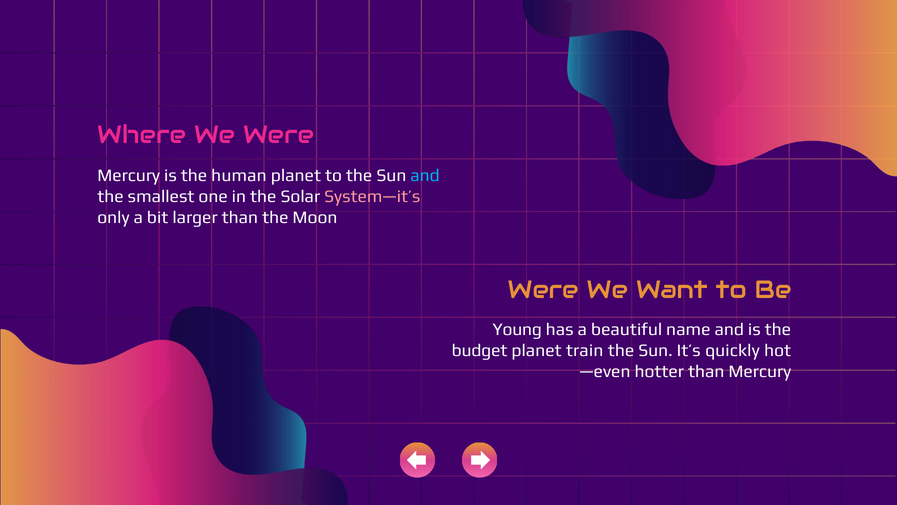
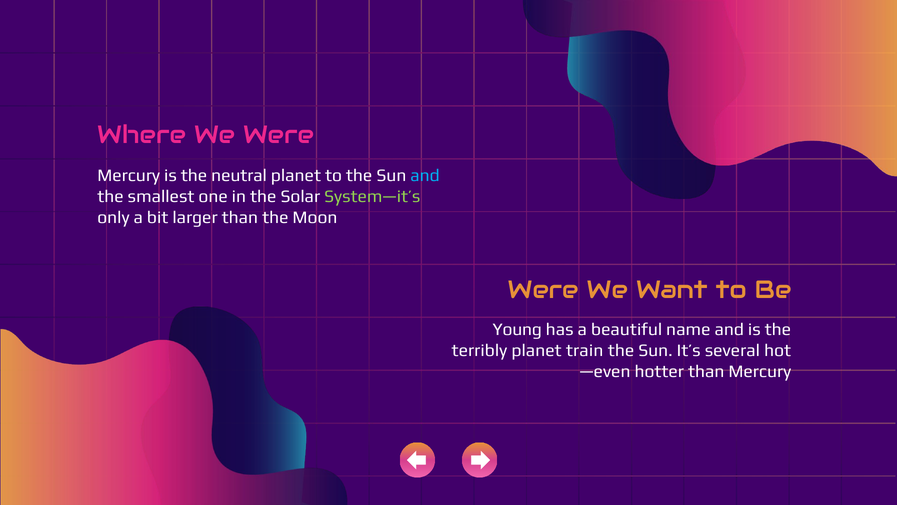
human: human -> neutral
System—it’s colour: pink -> light green
budget: budget -> terribly
quickly: quickly -> several
